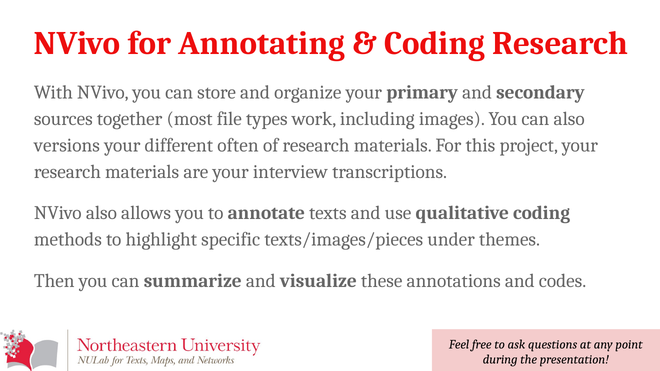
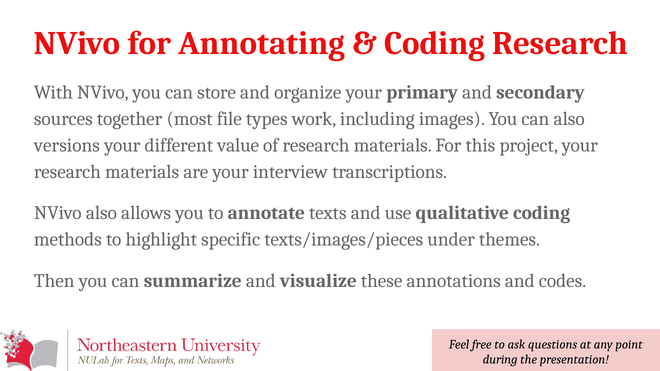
often: often -> value
